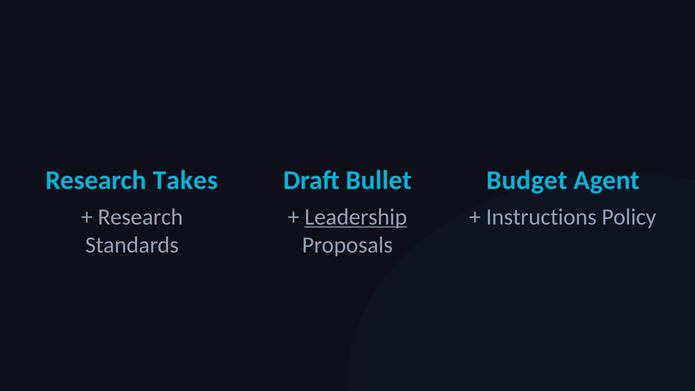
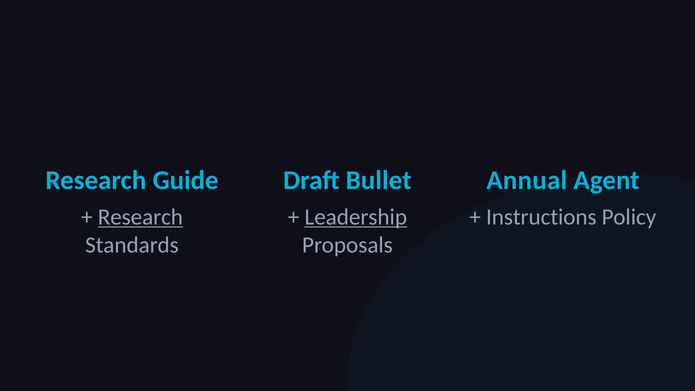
Takes: Takes -> Guide
Budget: Budget -> Annual
Research at (140, 217) underline: none -> present
